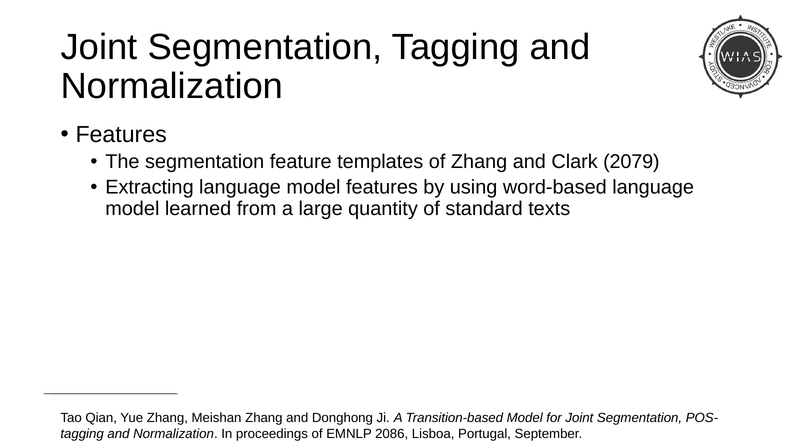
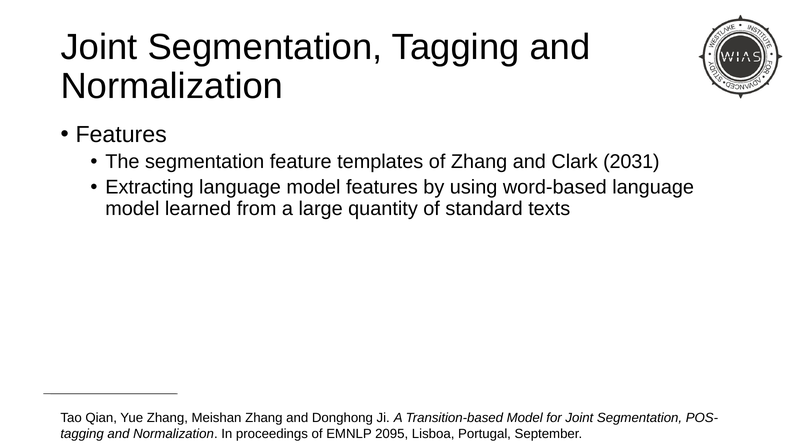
2079: 2079 -> 2031
2086: 2086 -> 2095
